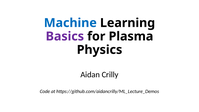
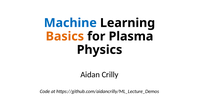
Basics colour: purple -> orange
